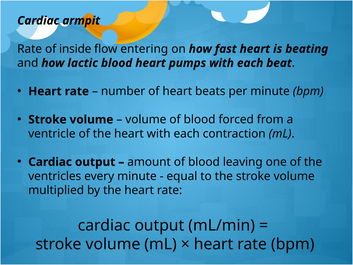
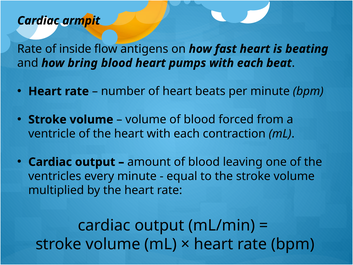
entering: entering -> antigens
lactic: lactic -> bring
